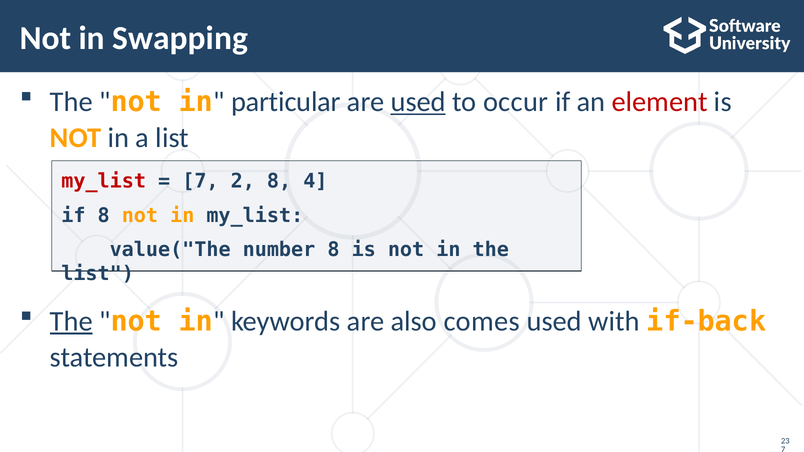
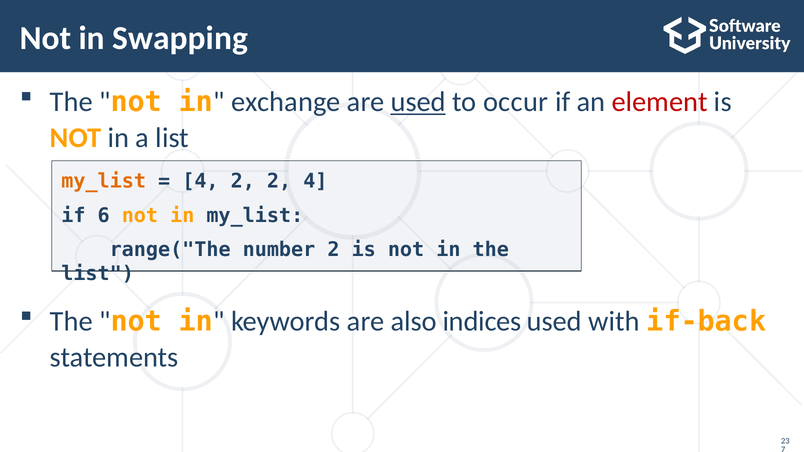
particular: particular -> exchange
my_list at (104, 181) colour: red -> orange
7 at (200, 181): 7 -> 4
2 8: 8 -> 2
if 8: 8 -> 6
value("The: value("The -> range("The
number 8: 8 -> 2
The at (71, 322) underline: present -> none
comes: comes -> indices
